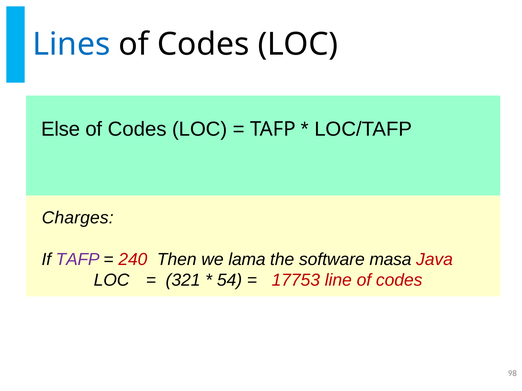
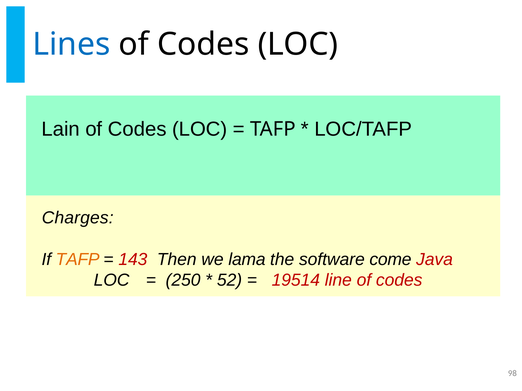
Else: Else -> Lain
TAFP at (78, 260) colour: purple -> orange
240: 240 -> 143
masa: masa -> come
321: 321 -> 250
54: 54 -> 52
17753: 17753 -> 19514
